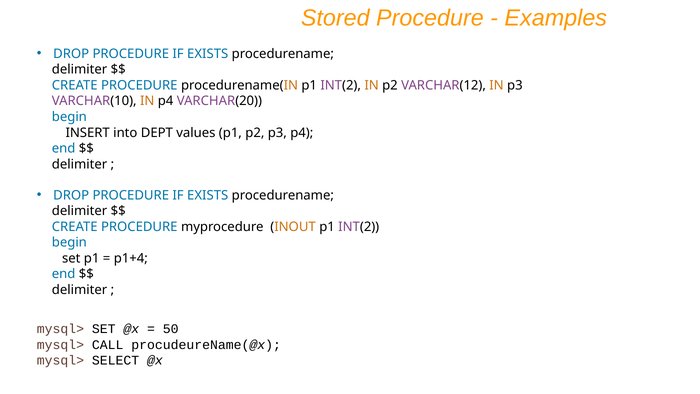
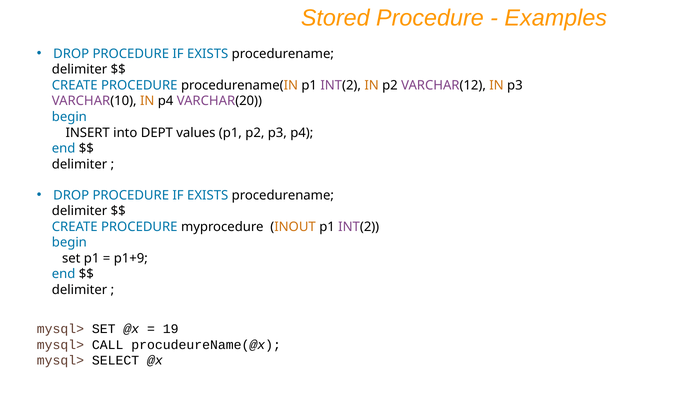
p1+4: p1+4 -> p1+9
50: 50 -> 19
